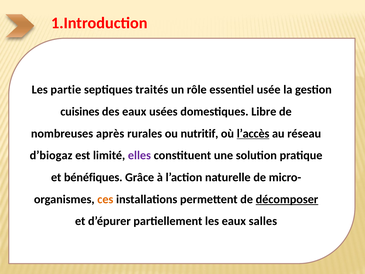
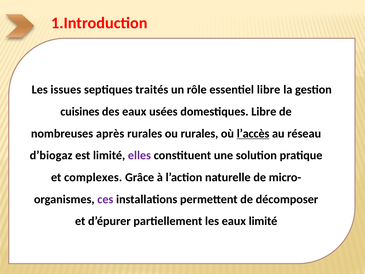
partie: partie -> issues
essentiel usée: usée -> libre
ou nutritif: nutritif -> rurales
bénéfiques: bénéfiques -> complexes
ces colour: orange -> purple
décomposer underline: present -> none
eaux salles: salles -> limité
